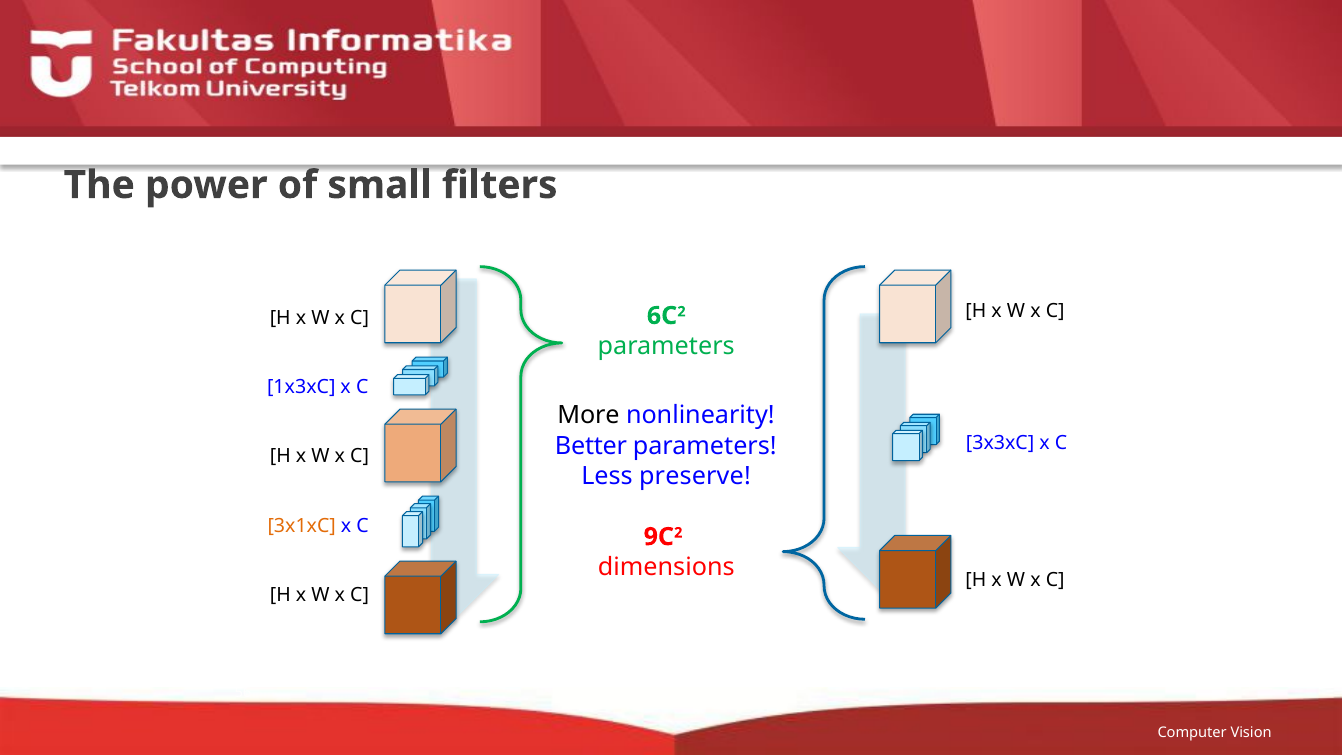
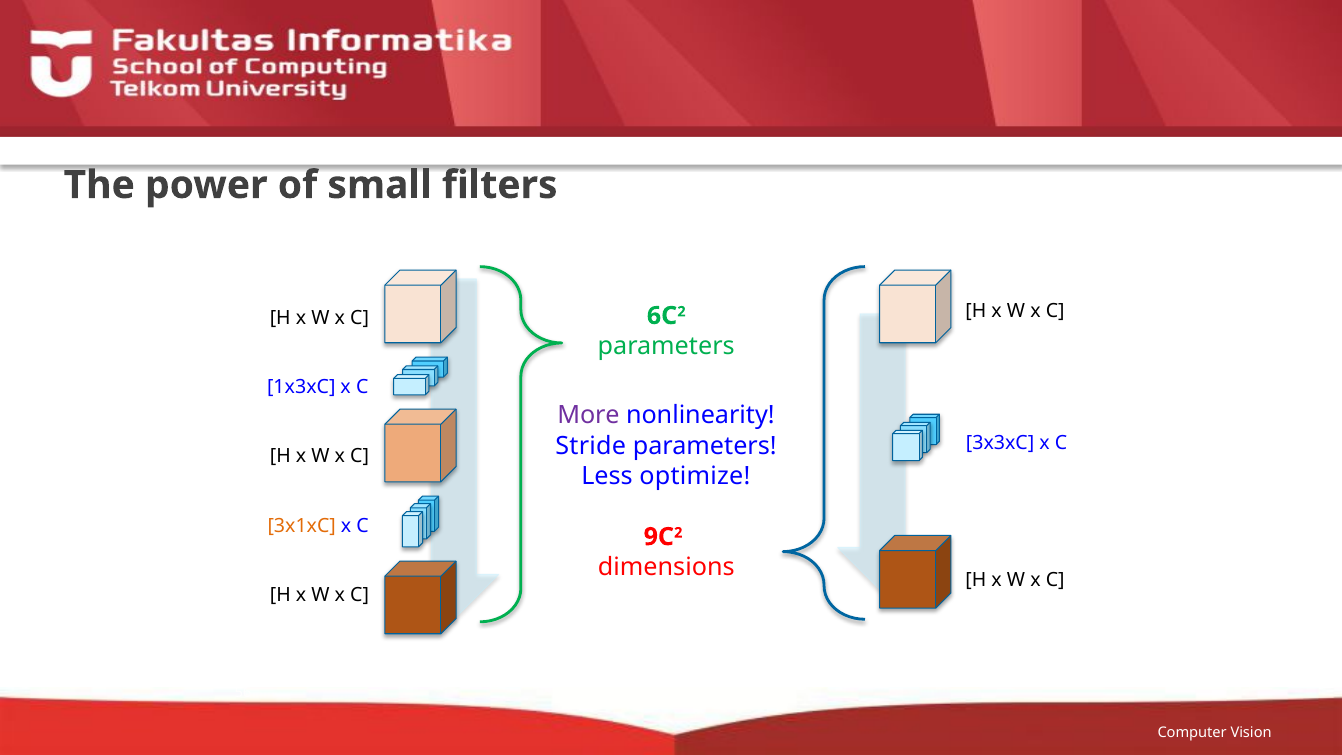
More colour: black -> purple
Better: Better -> Stride
preserve: preserve -> optimize
